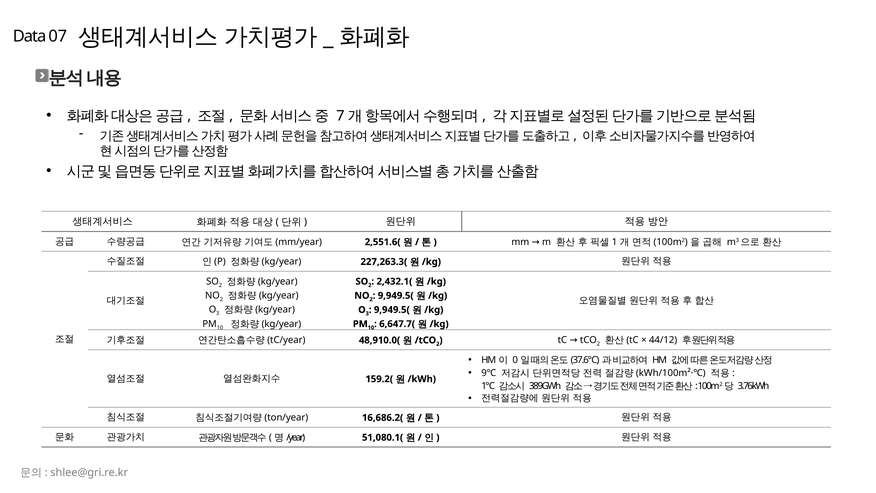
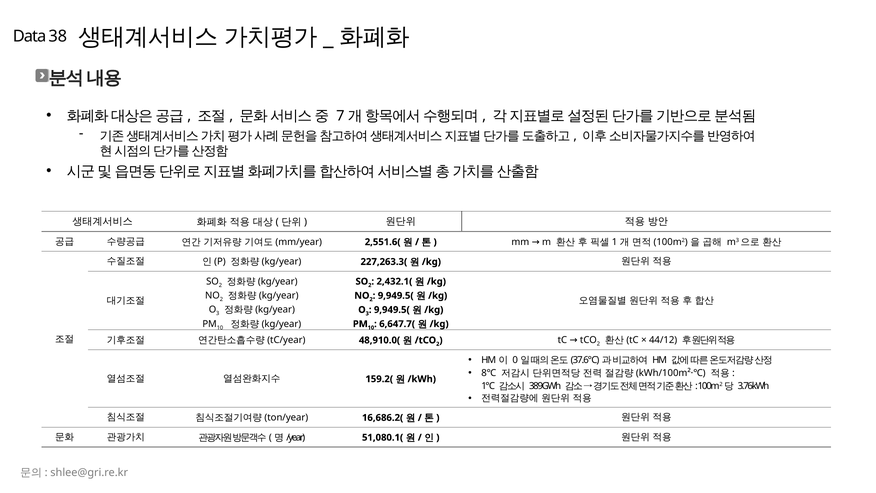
07: 07 -> 38
9℃: 9℃ -> 8℃
